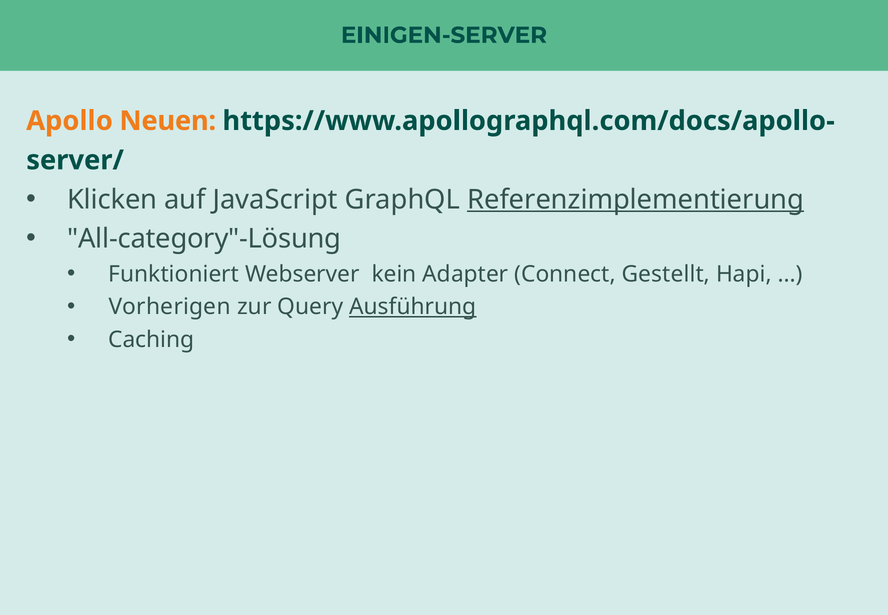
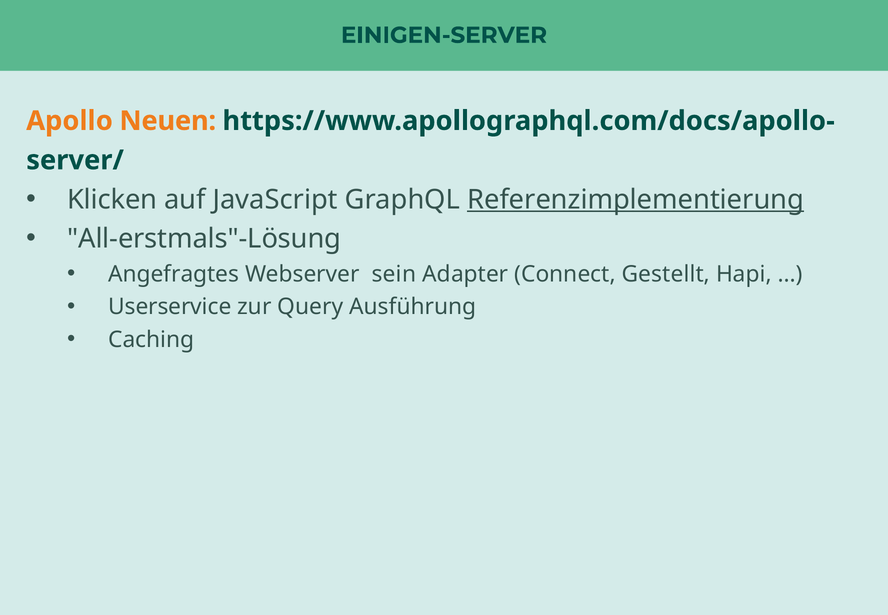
All-category"-Lösung: All-category"-Lösung -> All-erstmals"-Lösung
Funktioniert: Funktioniert -> Angefragtes
kein: kein -> sein
Vorherigen: Vorherigen -> Userservice
Ausführung underline: present -> none
